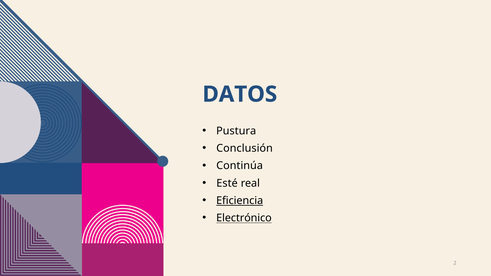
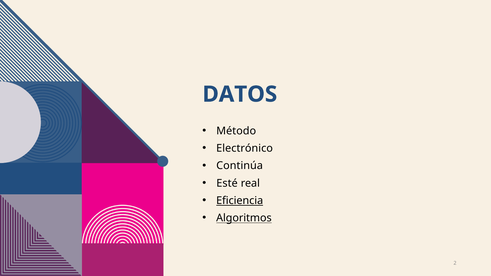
Pustura: Pustura -> Método
Conclusión: Conclusión -> Electrónico
Electrónico: Electrónico -> Algoritmos
